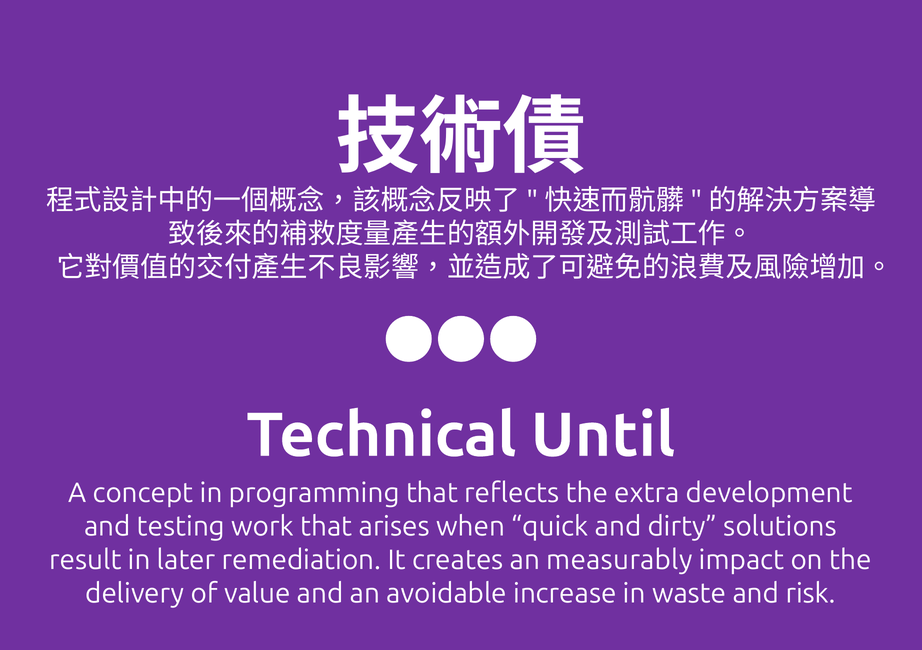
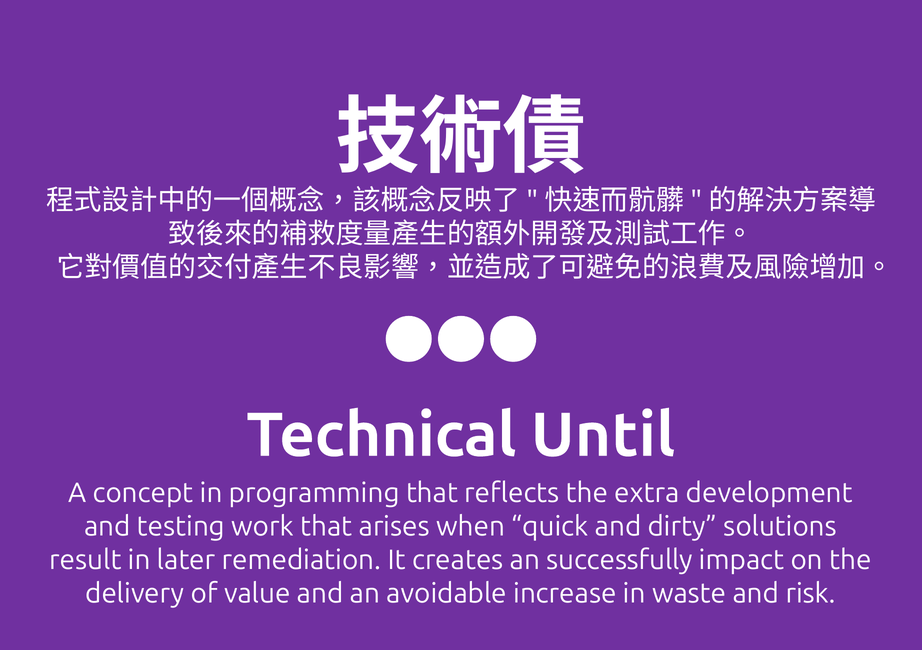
measurably: measurably -> successfully
